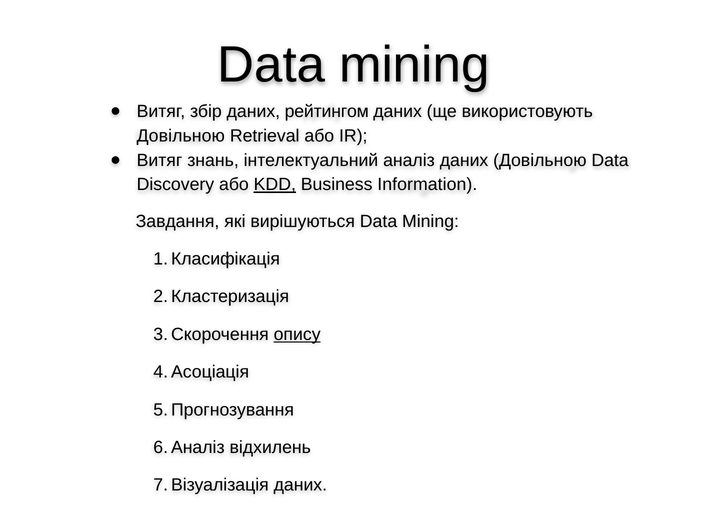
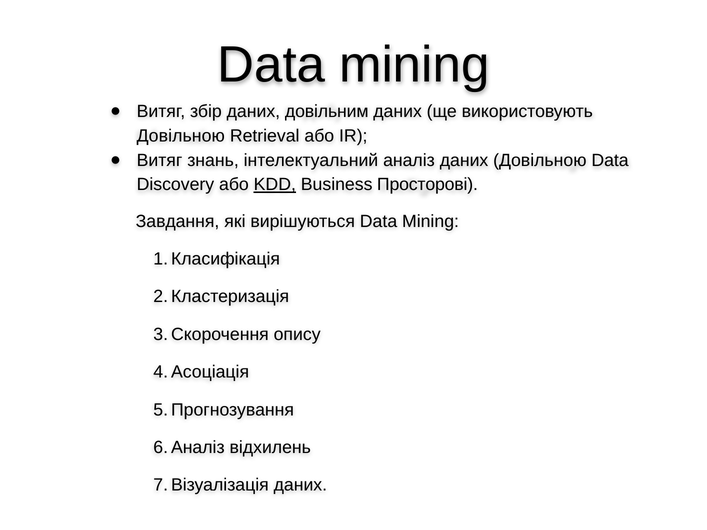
рейтингом: рейтингом -> довільним
Information: Information -> Просторові
опису underline: present -> none
